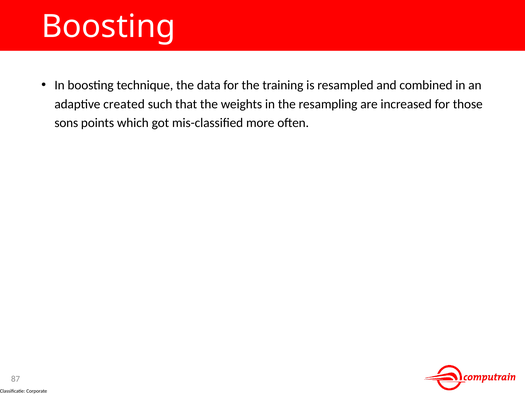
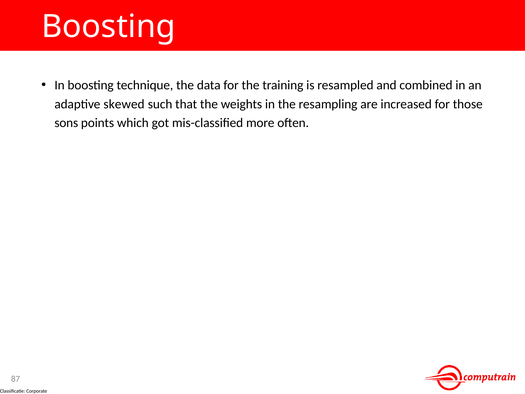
created: created -> skewed
